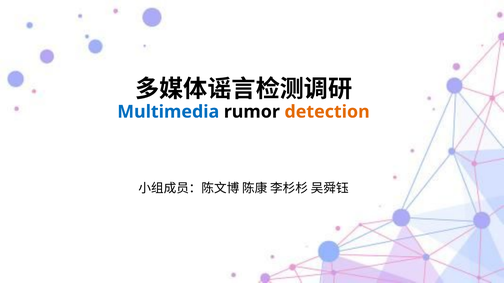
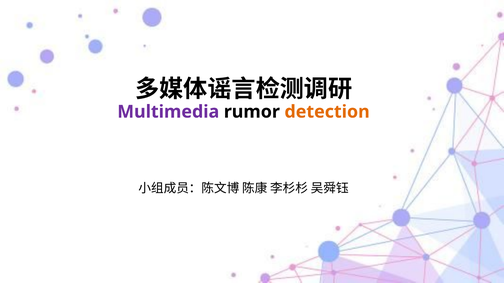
Multimedia colour: blue -> purple
